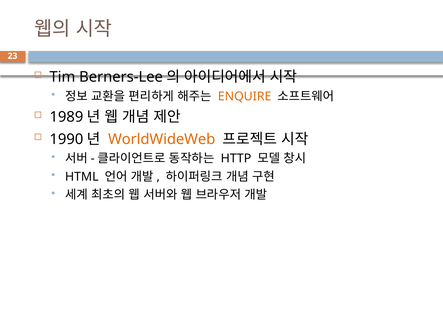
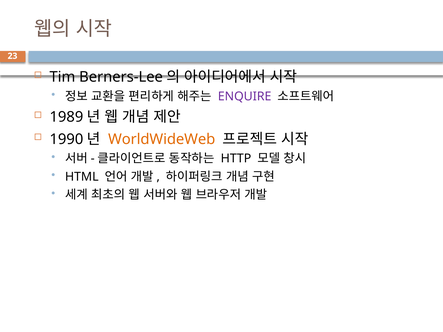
ENQUIRE colour: orange -> purple
